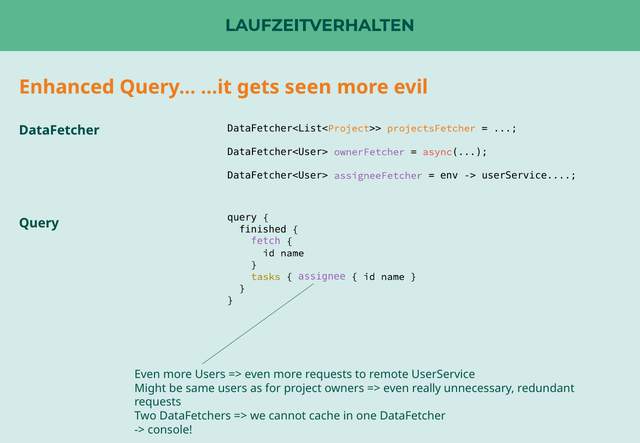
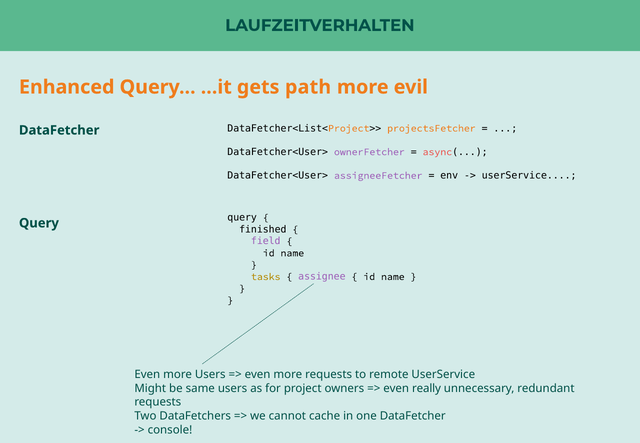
seen: seen -> path
fetch: fetch -> field
